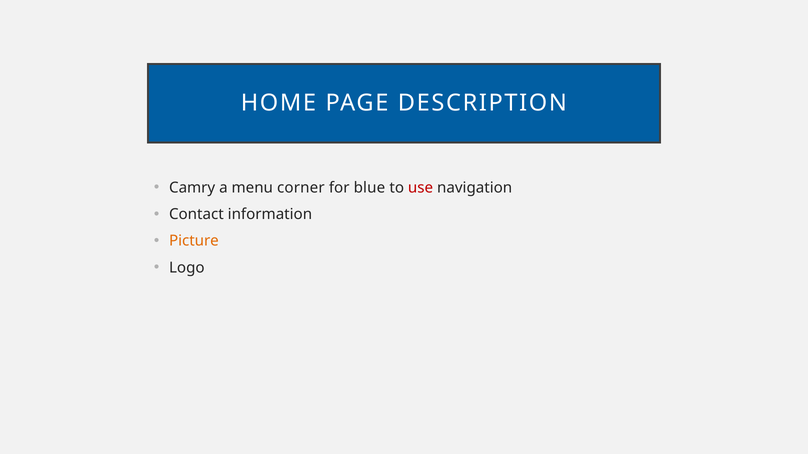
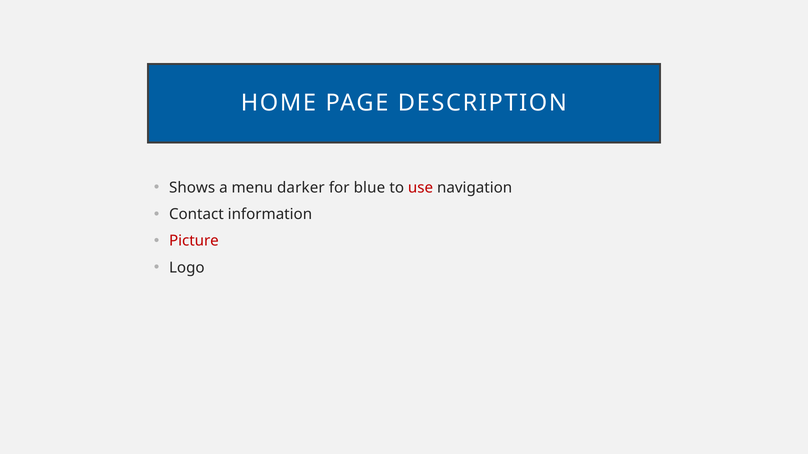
Camry: Camry -> Shows
corner: corner -> darker
Picture colour: orange -> red
